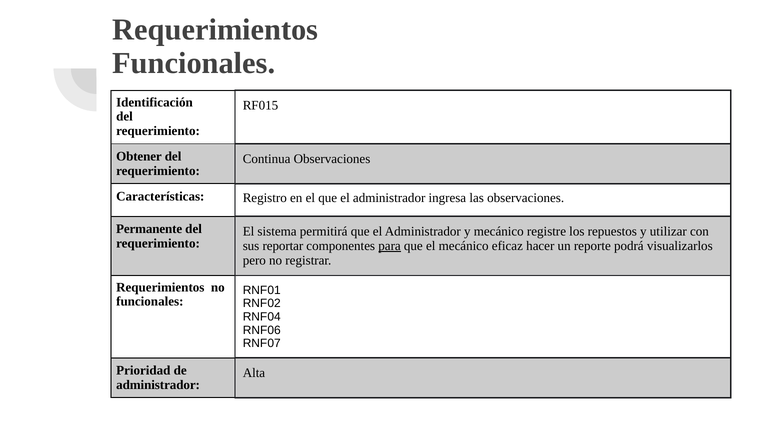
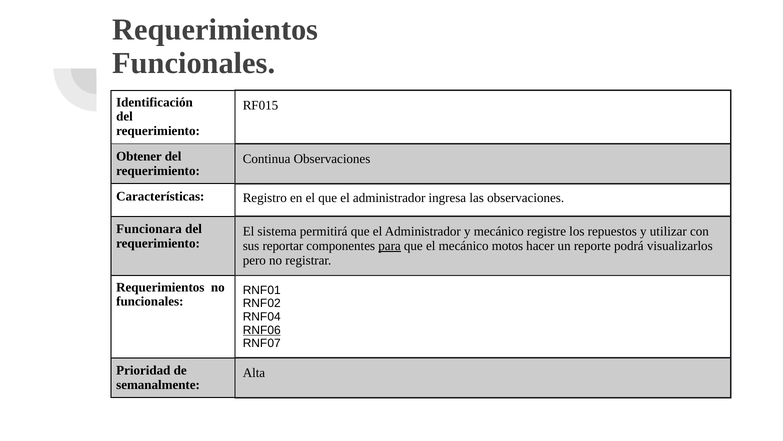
Permanente: Permanente -> Funcionara
eficaz: eficaz -> motos
RNF06 underline: none -> present
administrador at (158, 385): administrador -> semanalmente
